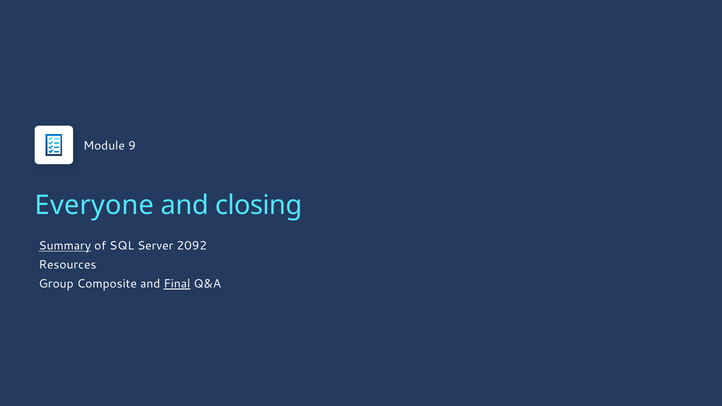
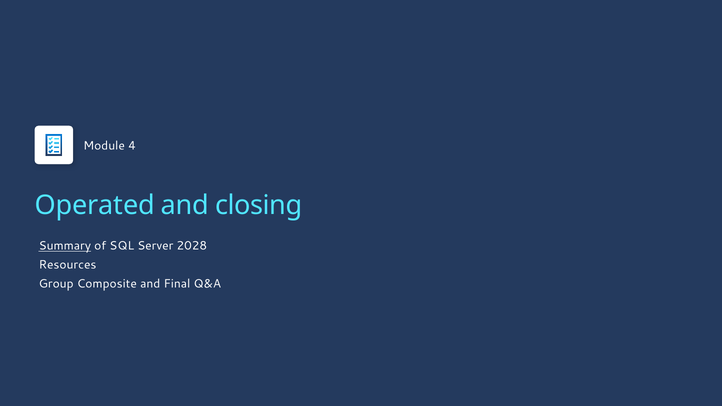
9: 9 -> 4
Everyone: Everyone -> Operated
2092: 2092 -> 2028
Final underline: present -> none
